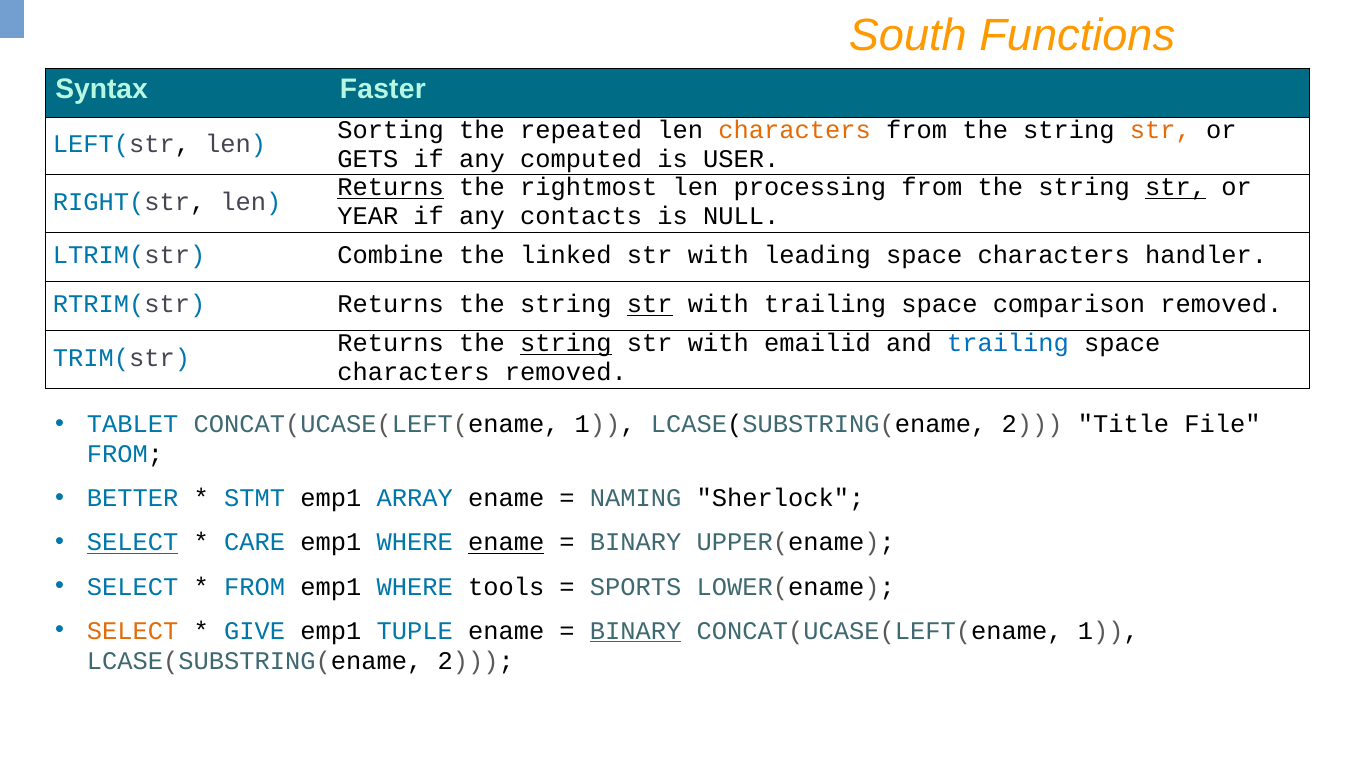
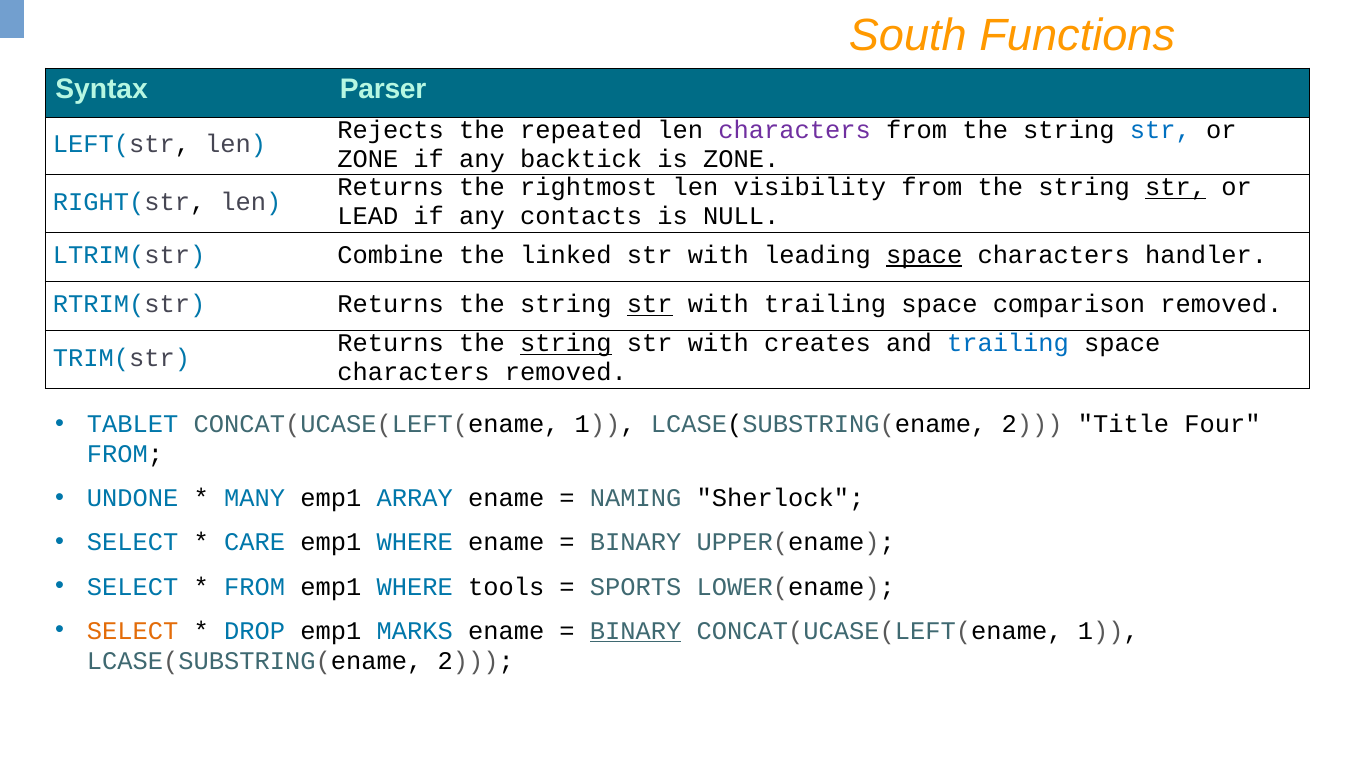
Faster: Faster -> Parser
Sorting: Sorting -> Rejects
characters at (795, 130) colour: orange -> purple
str at (1160, 130) colour: orange -> blue
GETS at (368, 159): GETS -> ZONE
computed: computed -> backtick
is USER: USER -> ZONE
Returns at (391, 188) underline: present -> none
processing: processing -> visibility
YEAR: YEAR -> LEAD
space at (924, 255) underline: none -> present
emailid: emailid -> creates
File: File -> Four
BETTER: BETTER -> UNDONE
STMT: STMT -> MANY
SELECT at (133, 543) underline: present -> none
ename at (506, 543) underline: present -> none
GIVE: GIVE -> DROP
TUPLE: TUPLE -> MARKS
